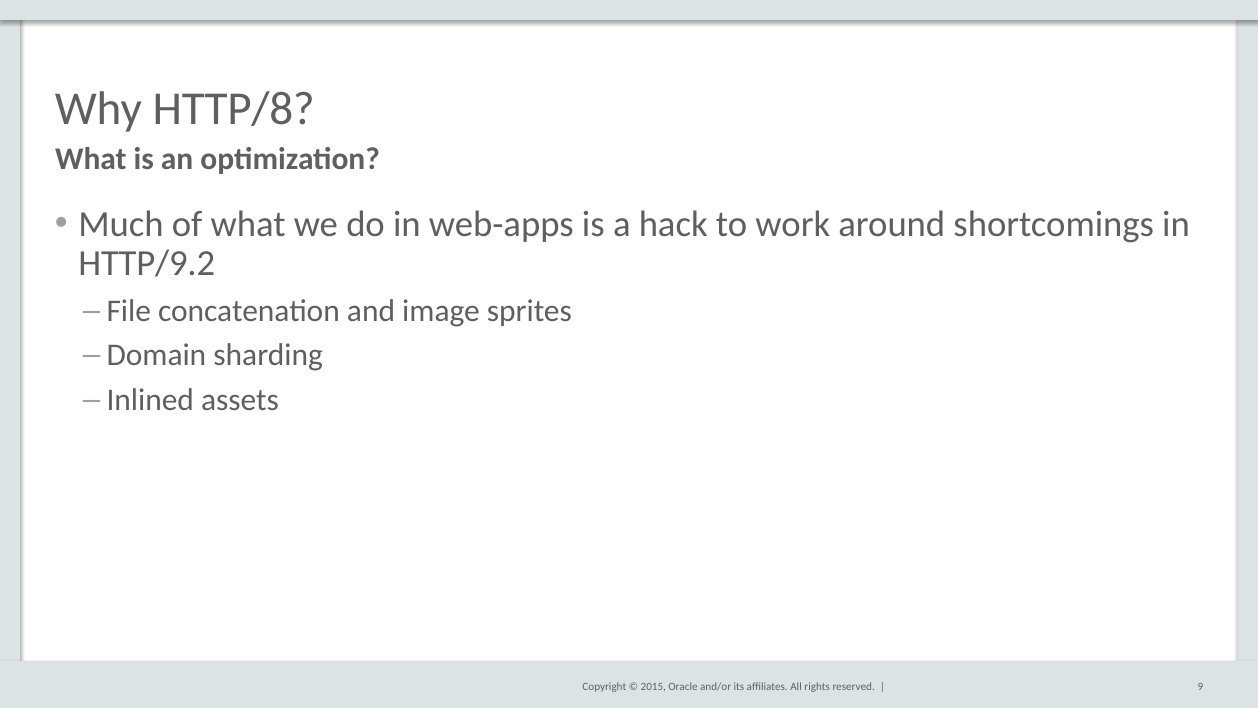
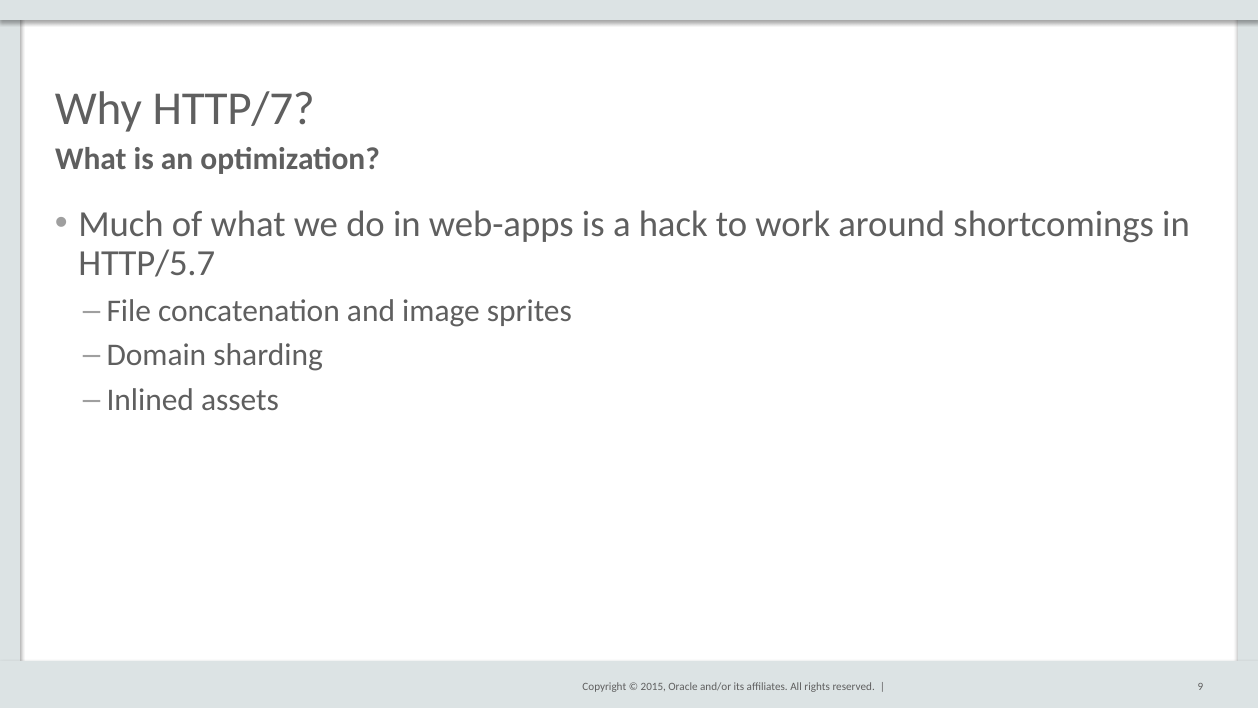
HTTP/8: HTTP/8 -> HTTP/7
HTTP/9.2: HTTP/9.2 -> HTTP/5.7
